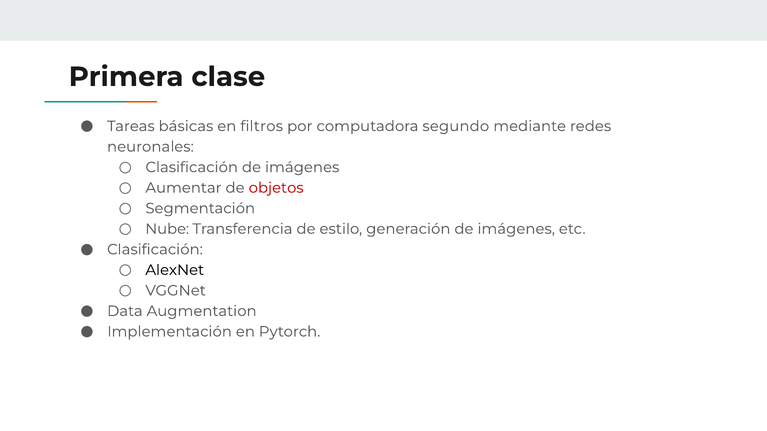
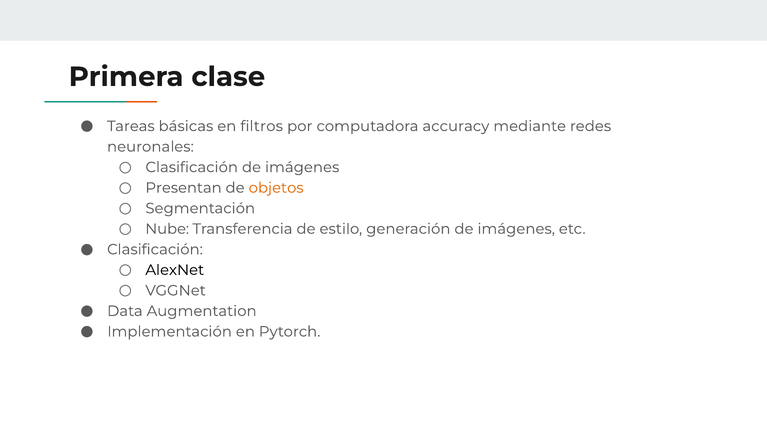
segundo: segundo -> accuracy
Aumentar: Aumentar -> Presentan
objetos colour: red -> orange
